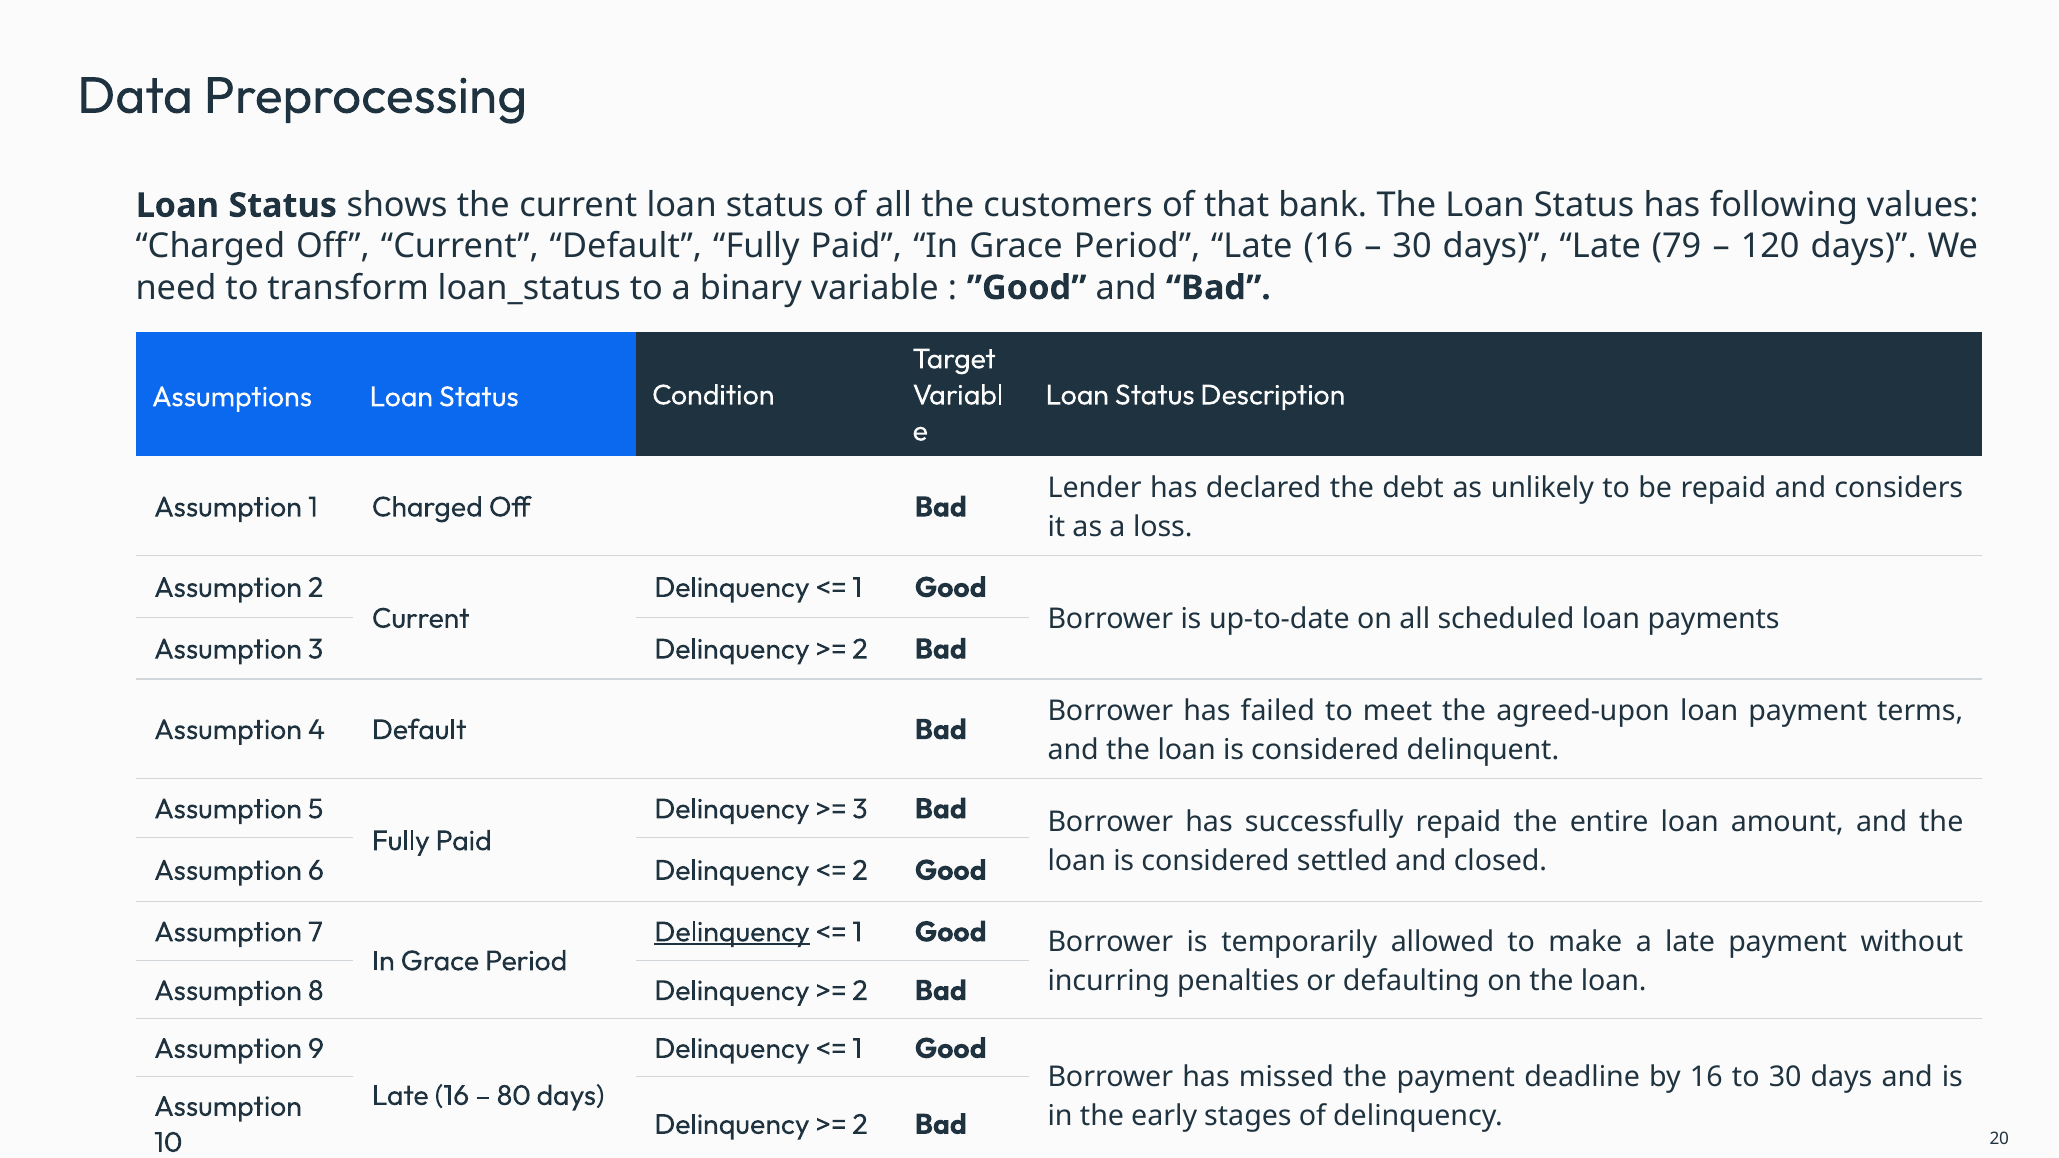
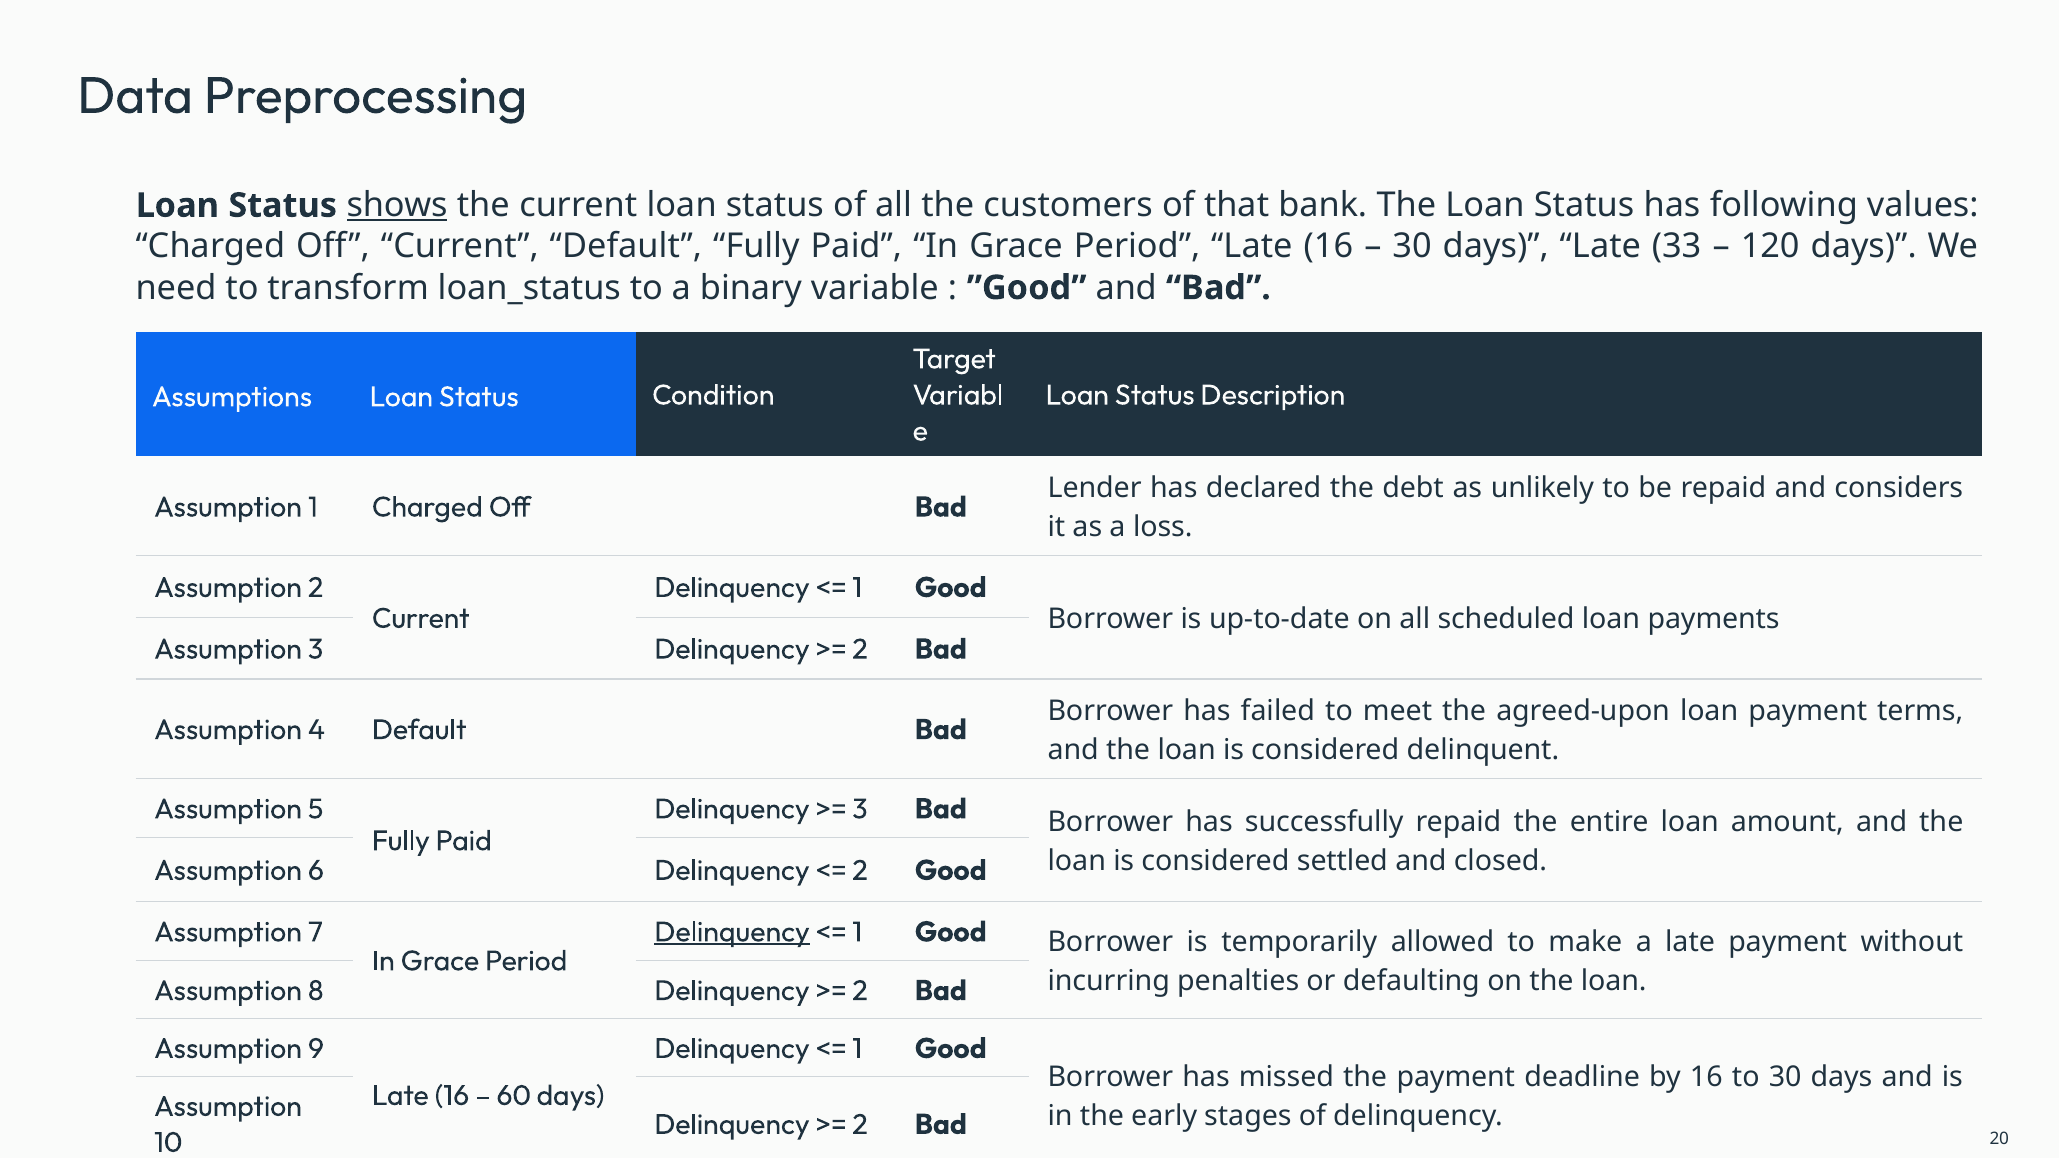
shows underline: none -> present
79: 79 -> 33
80: 80 -> 60
